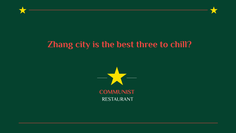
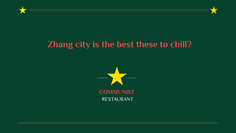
three: three -> these
